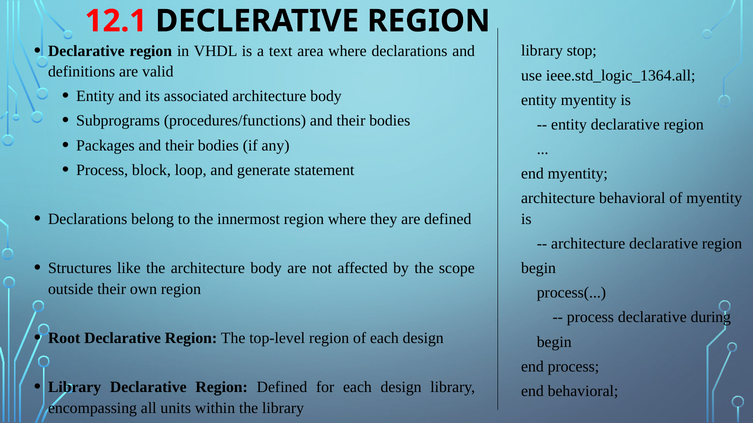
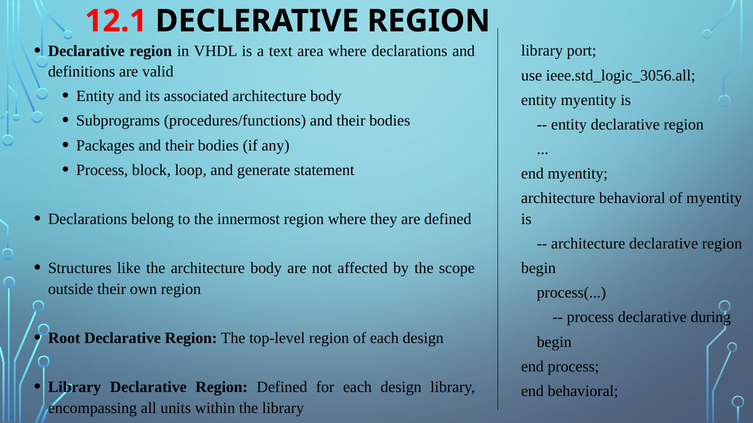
stop: stop -> port
ieee.std_logic_1364.all: ieee.std_logic_1364.all -> ieee.std_logic_3056.all
